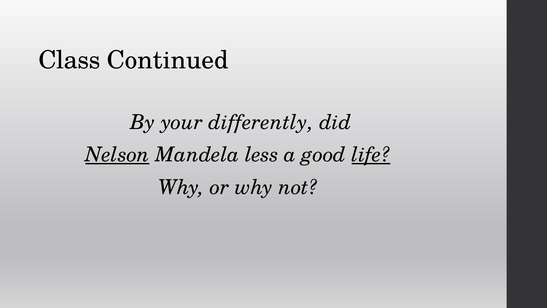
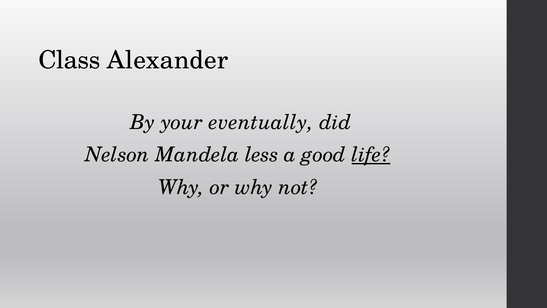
Continued: Continued -> Alexander
differently: differently -> eventually
Nelson underline: present -> none
